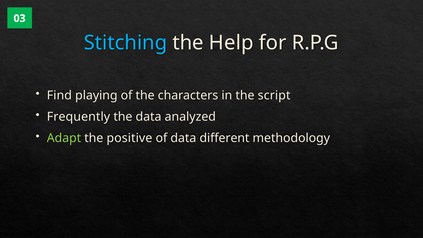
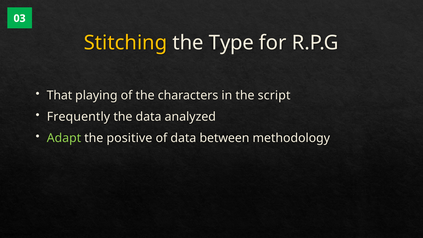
Stitching colour: light blue -> yellow
Help: Help -> Type
Find: Find -> That
different: different -> between
